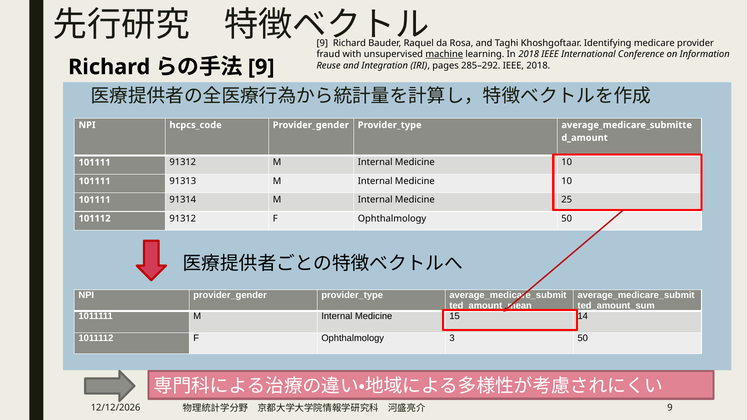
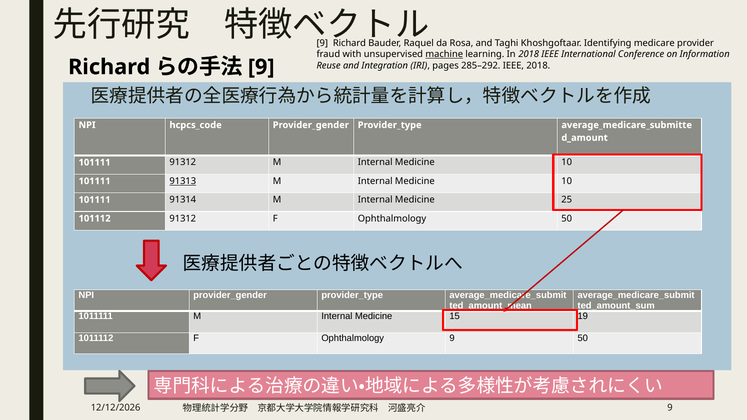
91313 underline: none -> present
14: 14 -> 19
Ophthalmology 3: 3 -> 9
